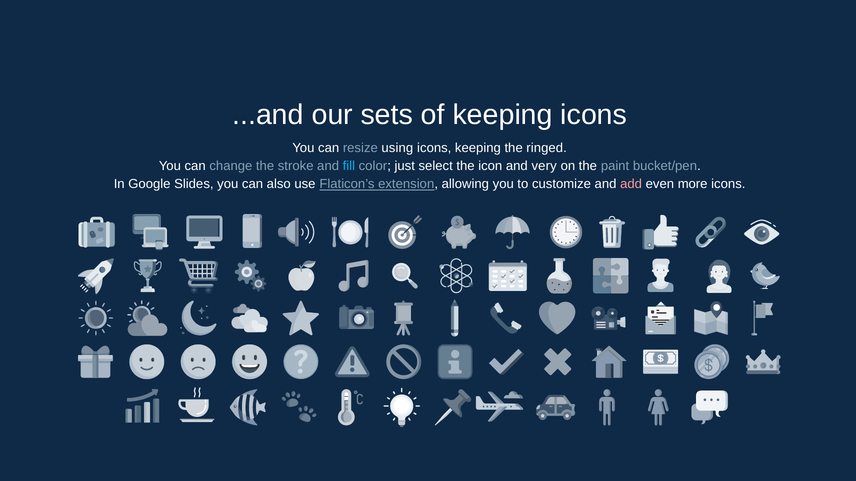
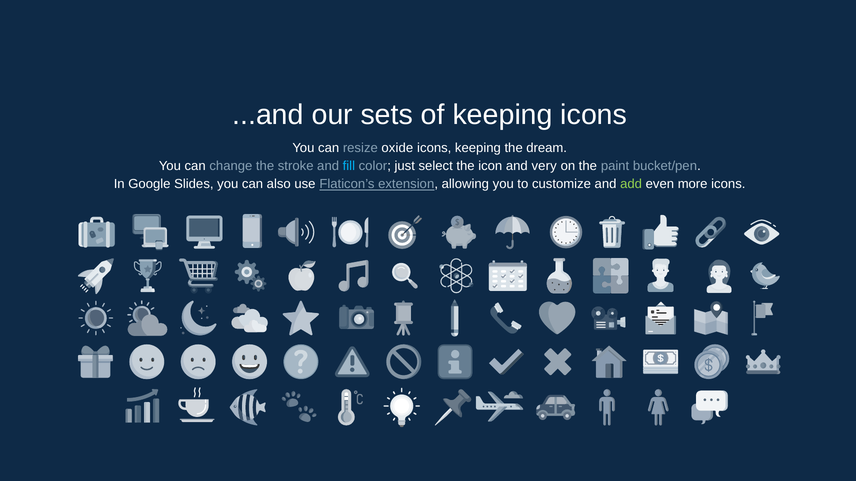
using: using -> oxide
ringed: ringed -> dream
add colour: pink -> light green
